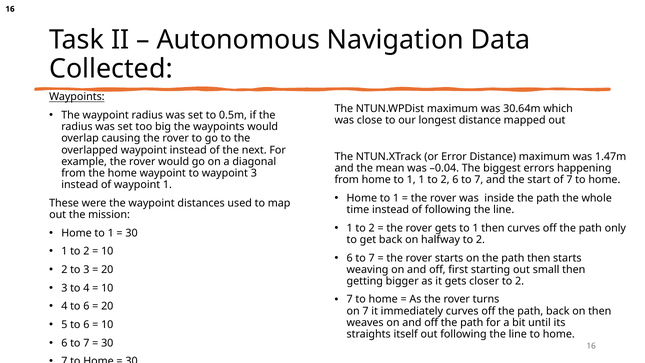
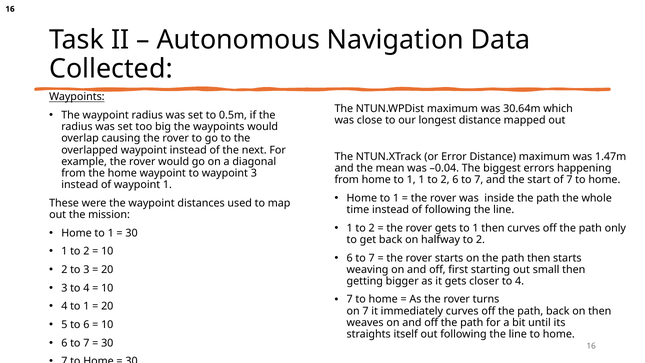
closer to 2: 2 -> 4
4 to 6: 6 -> 1
